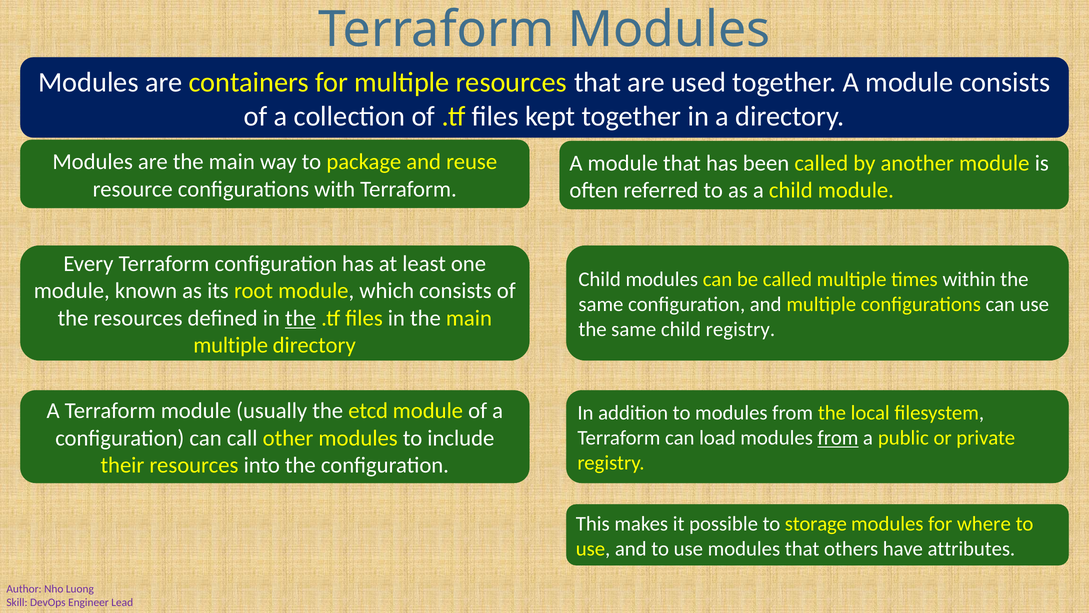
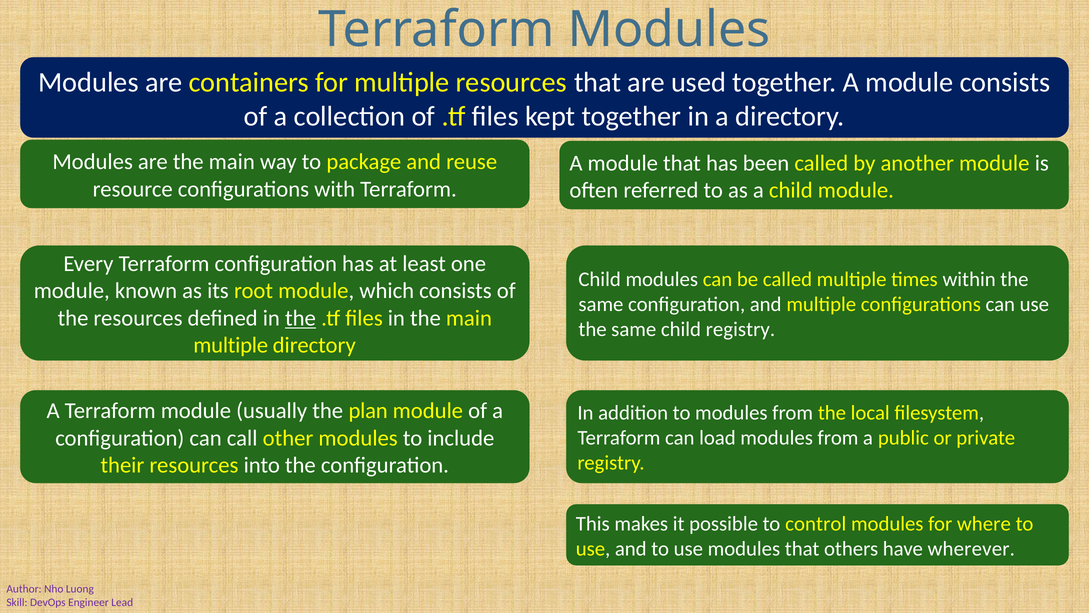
etcd: etcd -> plan
from at (838, 438) underline: present -> none
storage: storage -> control
attributes: attributes -> wherever
